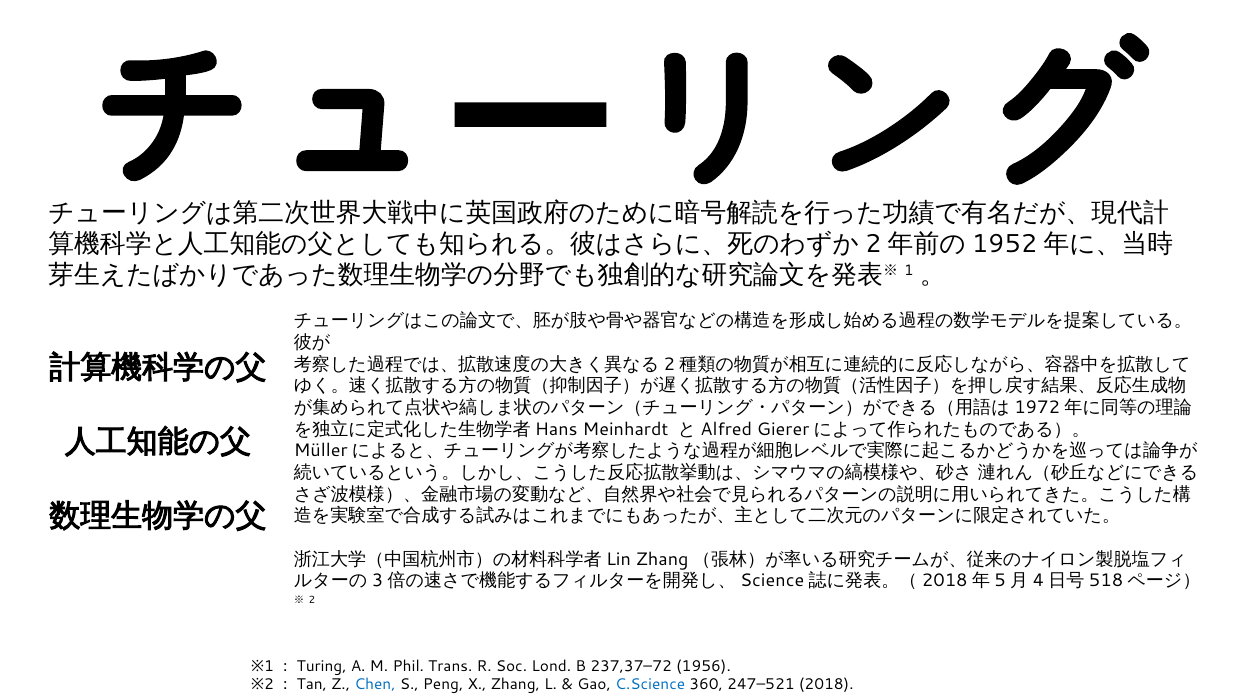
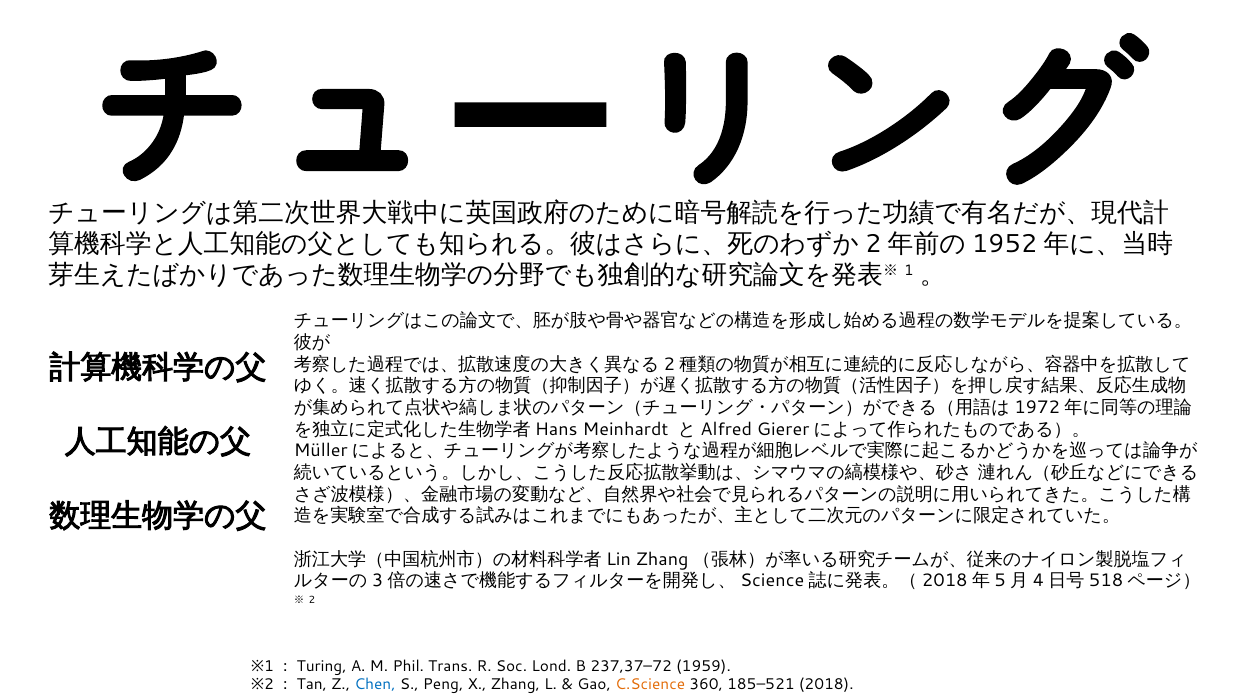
1956: 1956 -> 1959
C.Science colour: blue -> orange
247–521: 247–521 -> 185–521
